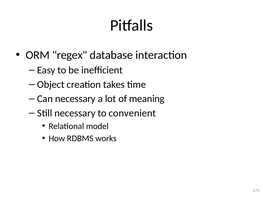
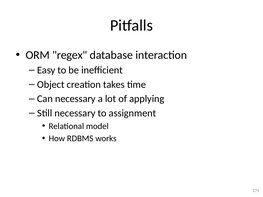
meaning: meaning -> applying
convenient: convenient -> assignment
